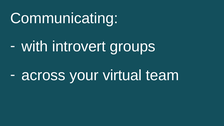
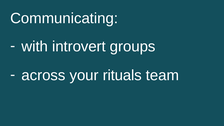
virtual: virtual -> rituals
